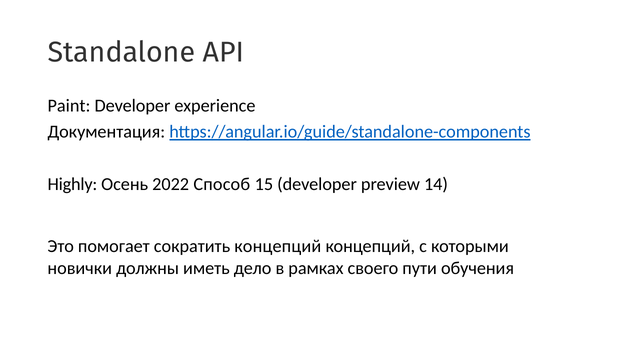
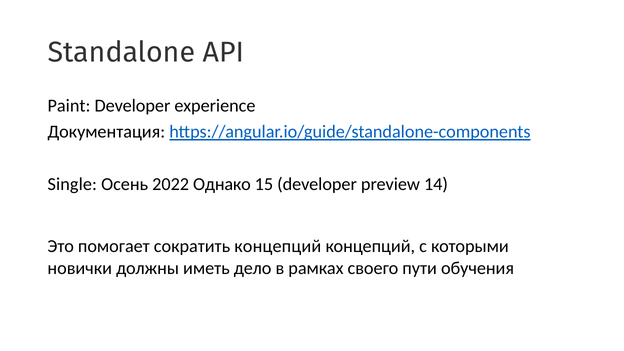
Highly: Highly -> Single
Способ: Способ -> Однако
